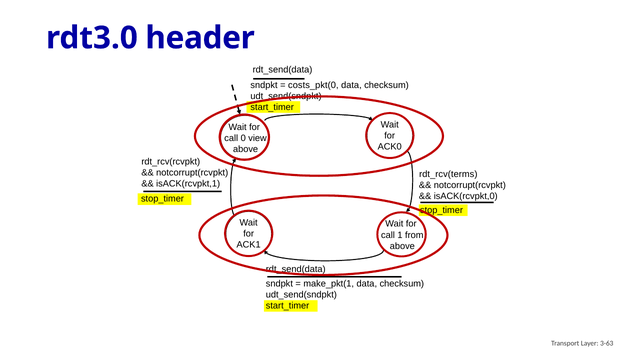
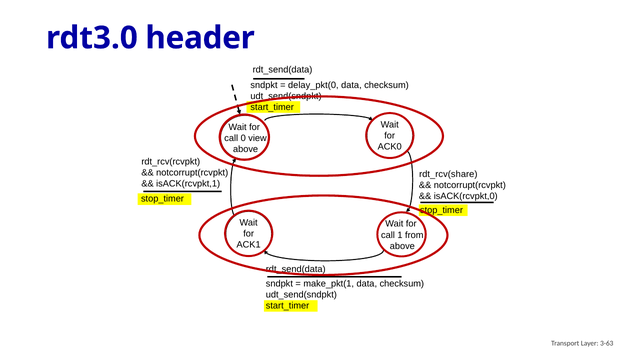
costs_pkt(0: costs_pkt(0 -> delay_pkt(0
rdt_rcv(terms: rdt_rcv(terms -> rdt_rcv(share
